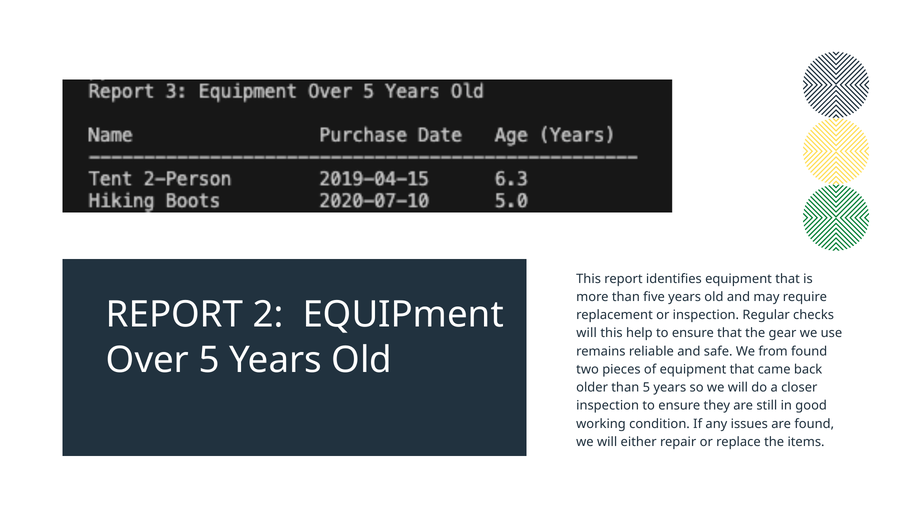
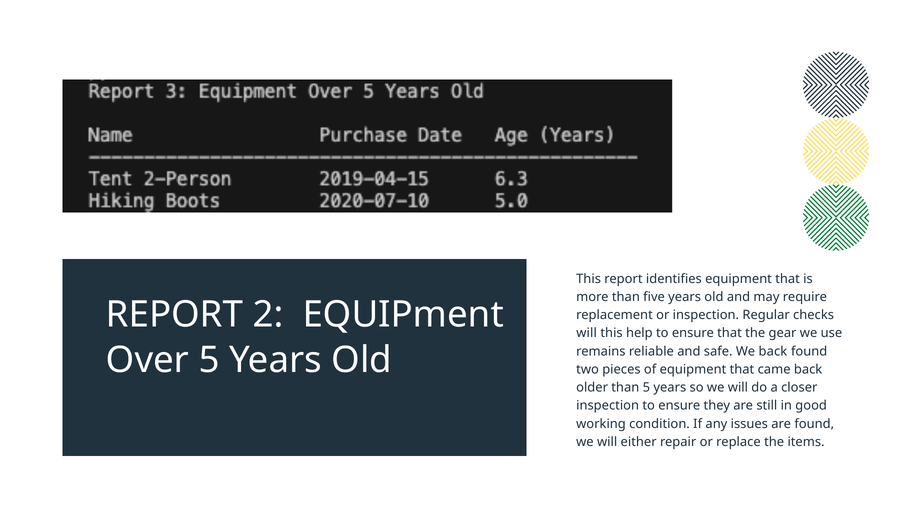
We from: from -> back
